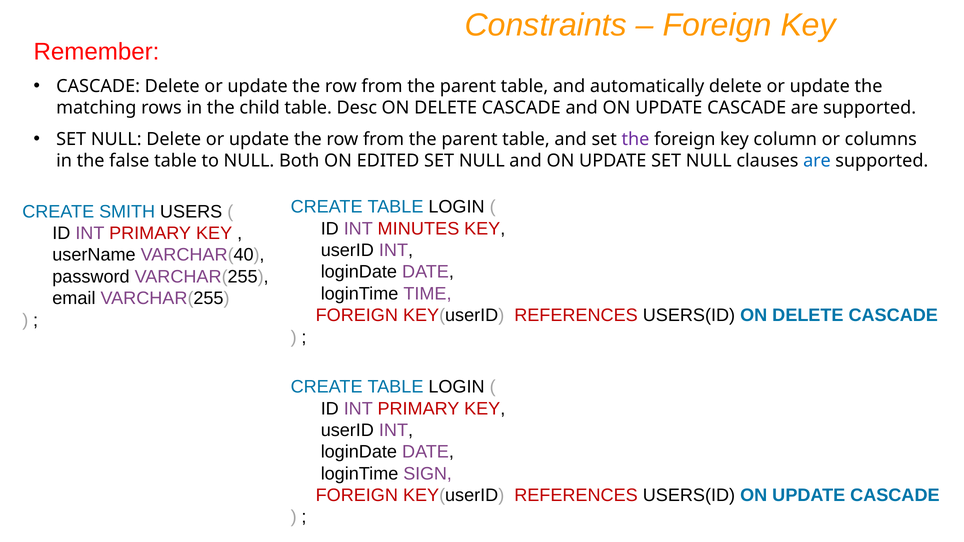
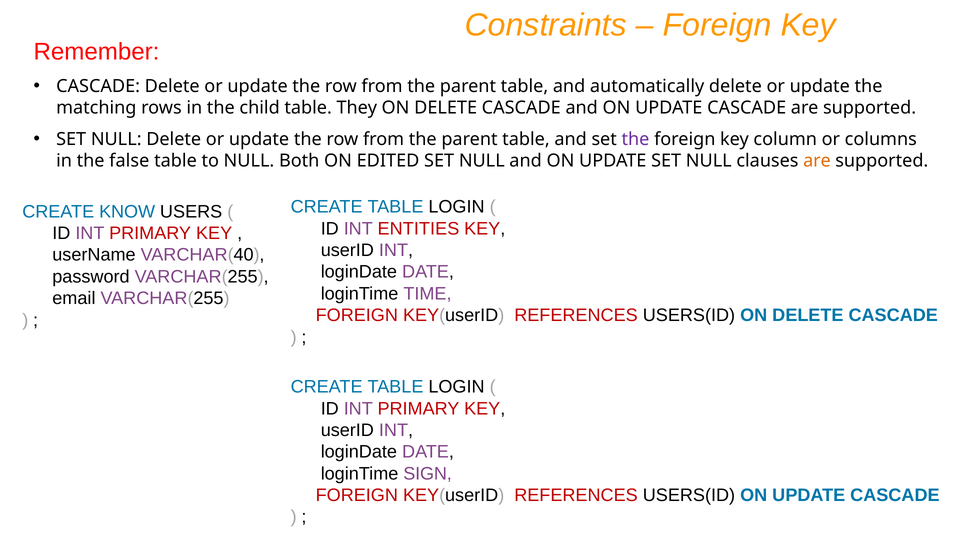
Desc: Desc -> They
are at (817, 161) colour: blue -> orange
SMITH: SMITH -> KNOW
MINUTES: MINUTES -> ENTITIES
